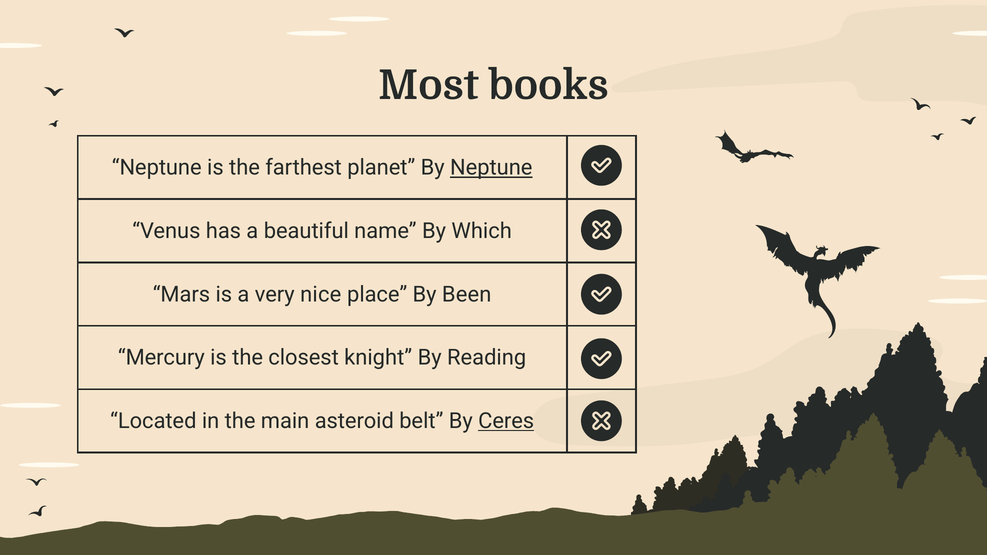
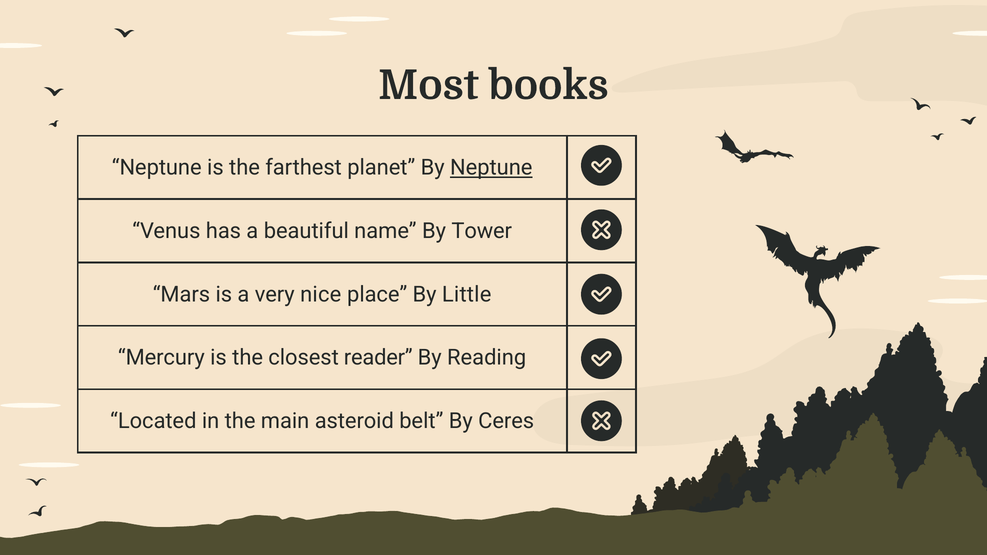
Which: Which -> Tower
Been: Been -> Little
knight: knight -> reader
Ceres underline: present -> none
